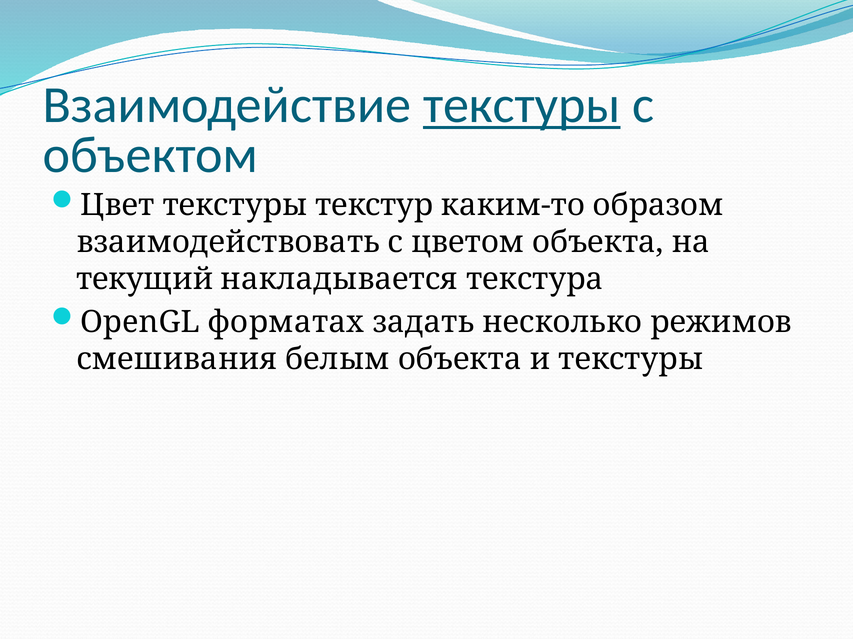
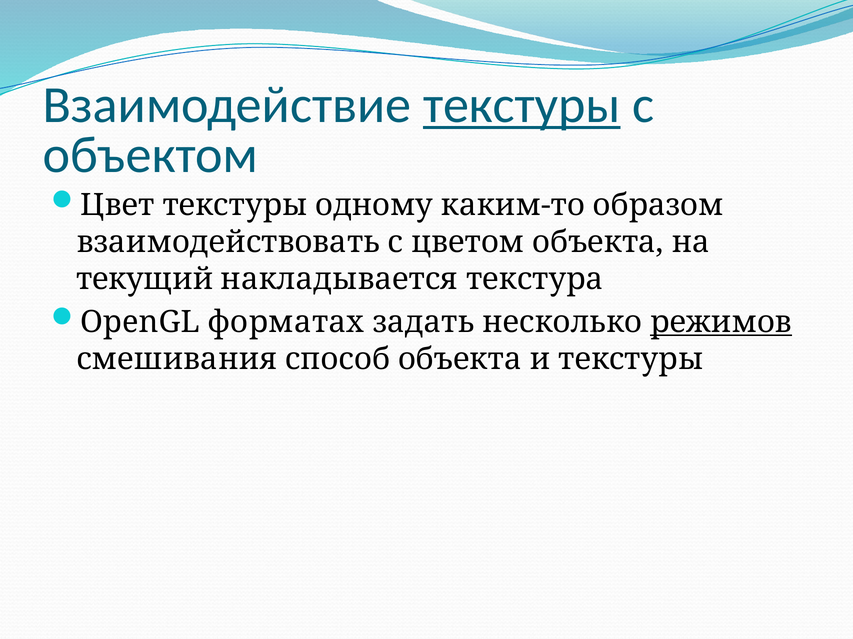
текстур: текстур -> одному
режимов underline: none -> present
белым: белым -> способ
